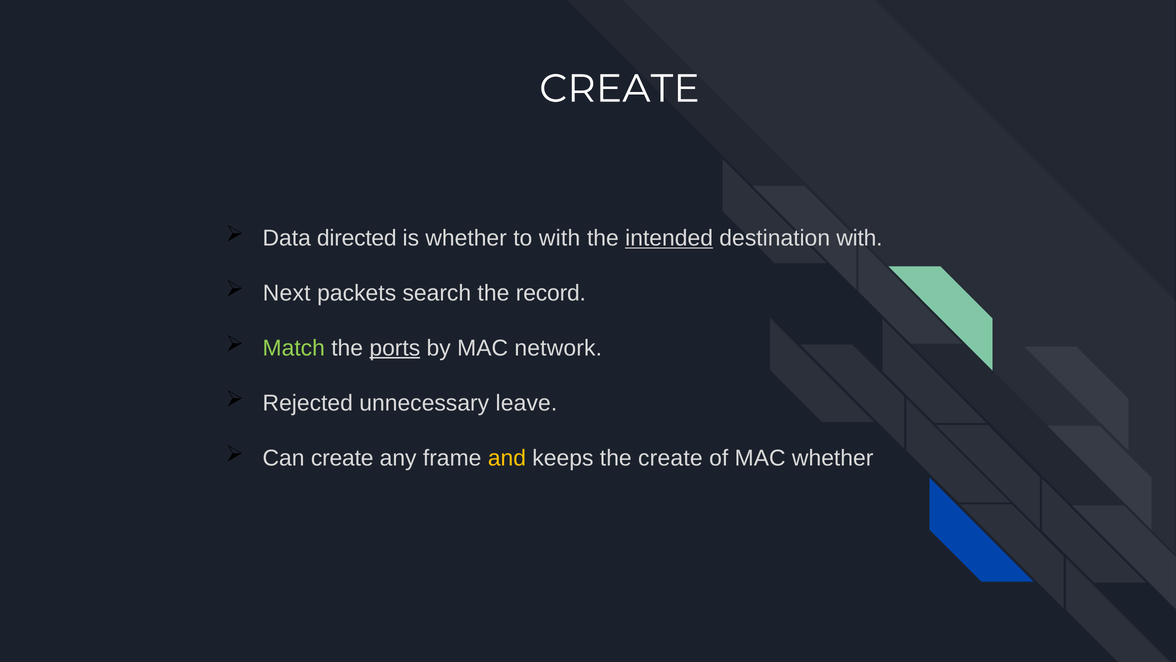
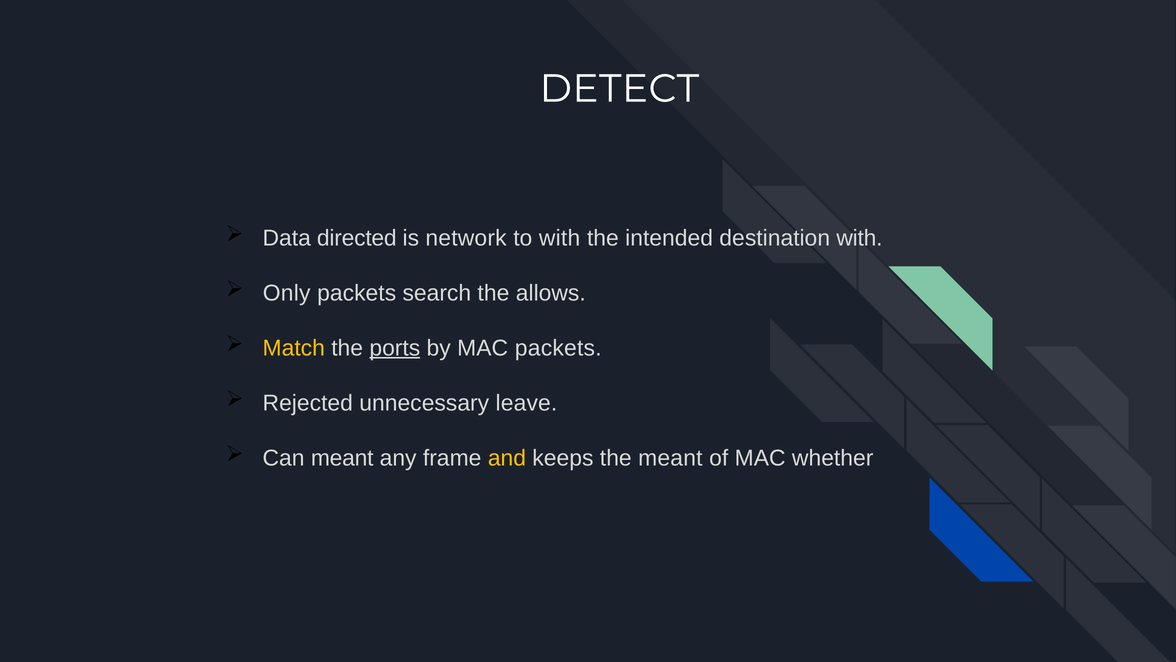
CREATE at (619, 89): CREATE -> DETECT
is whether: whether -> network
intended underline: present -> none
Next: Next -> Only
record: record -> allows
Match colour: light green -> yellow
MAC network: network -> packets
Can create: create -> meant
the create: create -> meant
